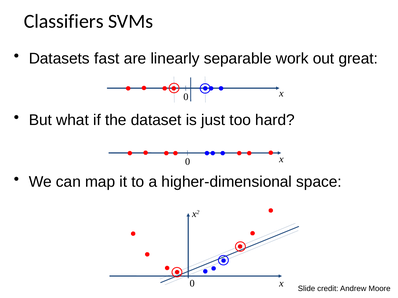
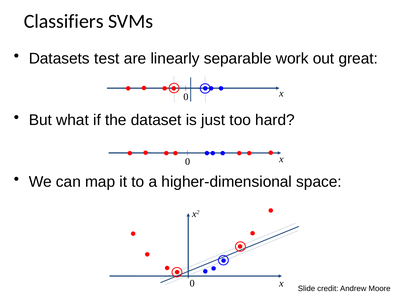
fast: fast -> test
